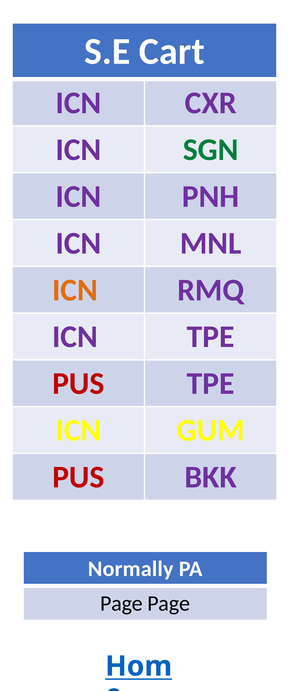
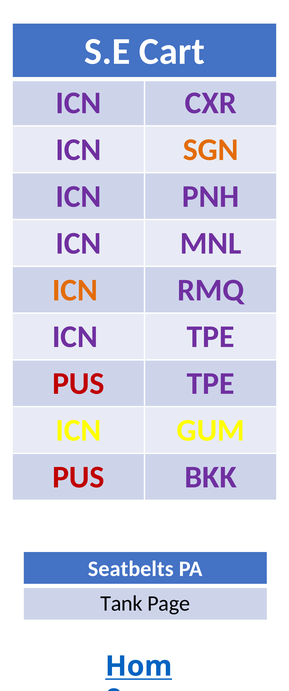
SGN colour: green -> orange
Normally: Normally -> Seatbelts
Page at (121, 604): Page -> Tank
